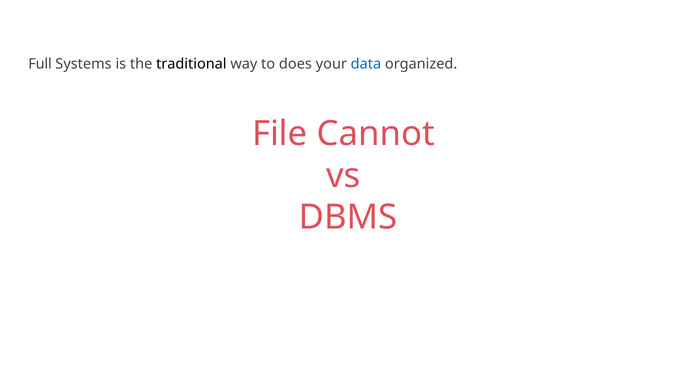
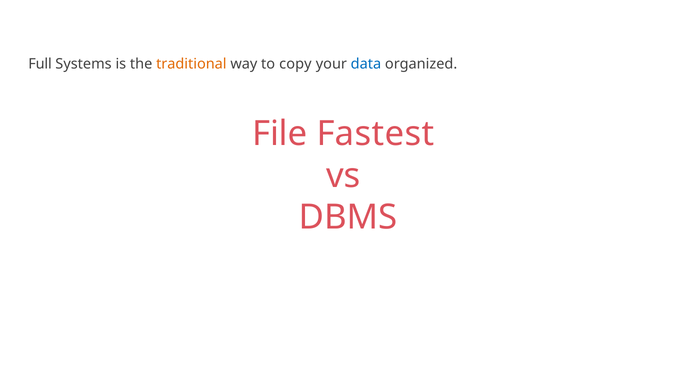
traditional colour: black -> orange
does: does -> copy
Cannot: Cannot -> Fastest
